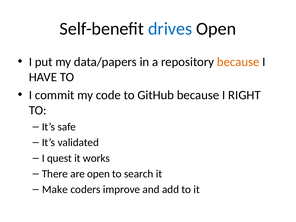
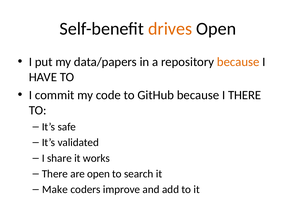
drives colour: blue -> orange
I RIGHT: RIGHT -> THERE
quest: quest -> share
